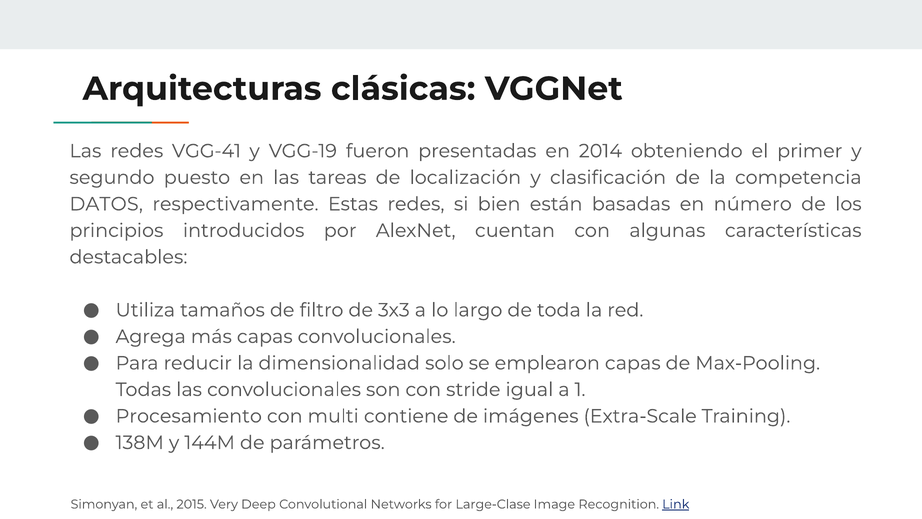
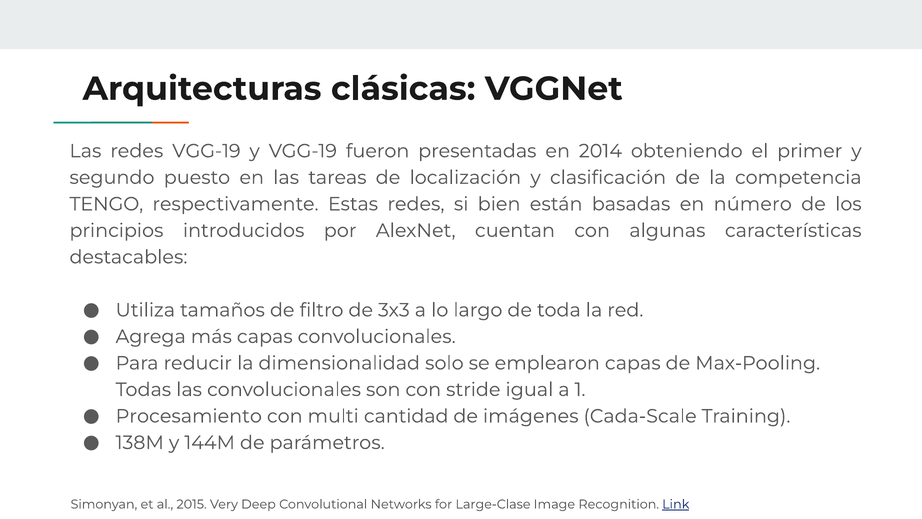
redes VGG-41: VGG-41 -> VGG-19
DATOS: DATOS -> TENGO
contiene: contiene -> cantidad
Extra-Scale: Extra-Scale -> Cada-Scale
